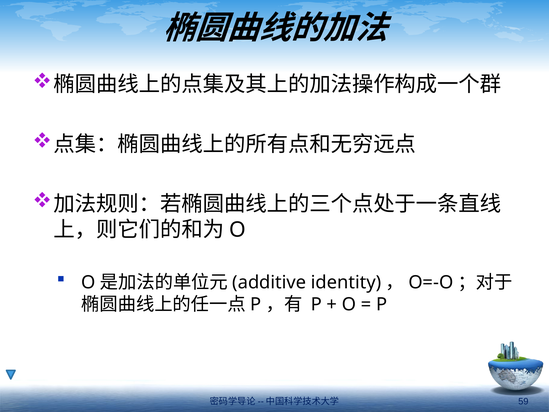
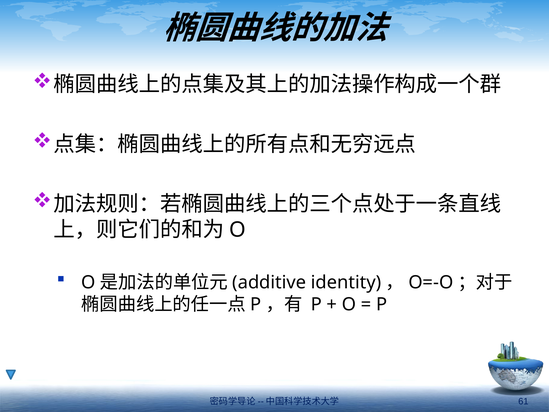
59: 59 -> 61
